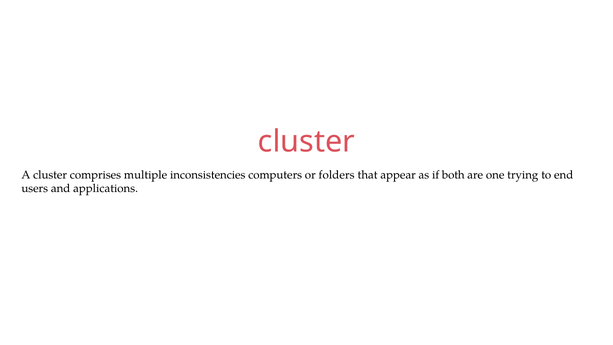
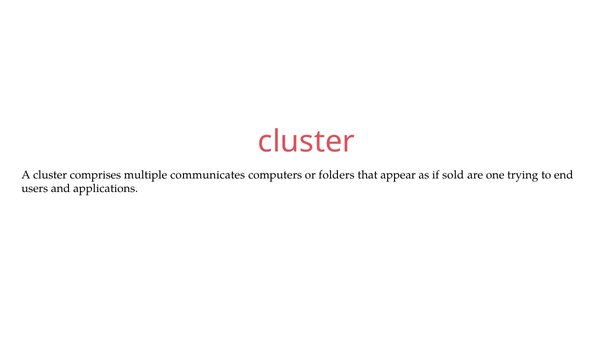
inconsistencies: inconsistencies -> communicates
both: both -> sold
